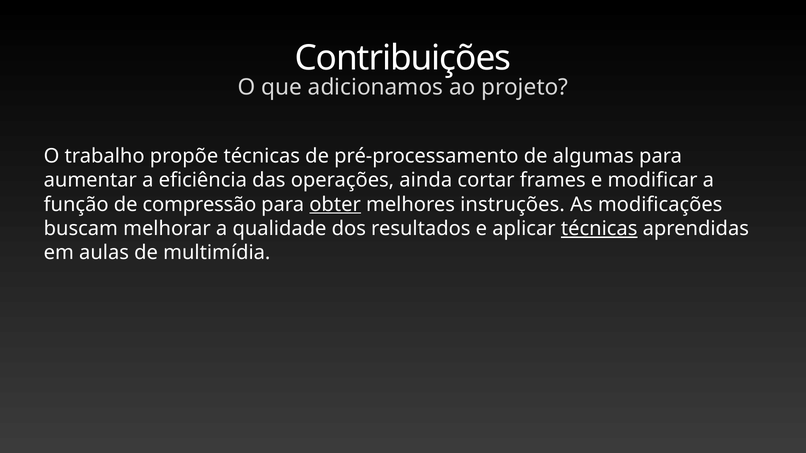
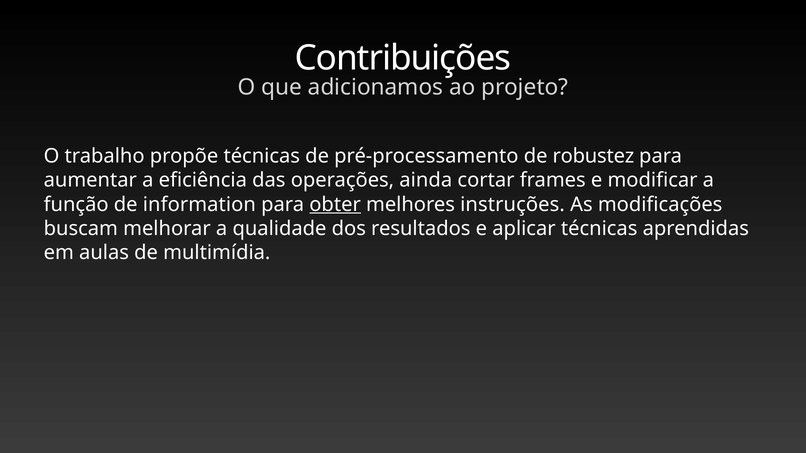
algumas: algumas -> robustez
compressão: compressão -> information
técnicas at (599, 229) underline: present -> none
